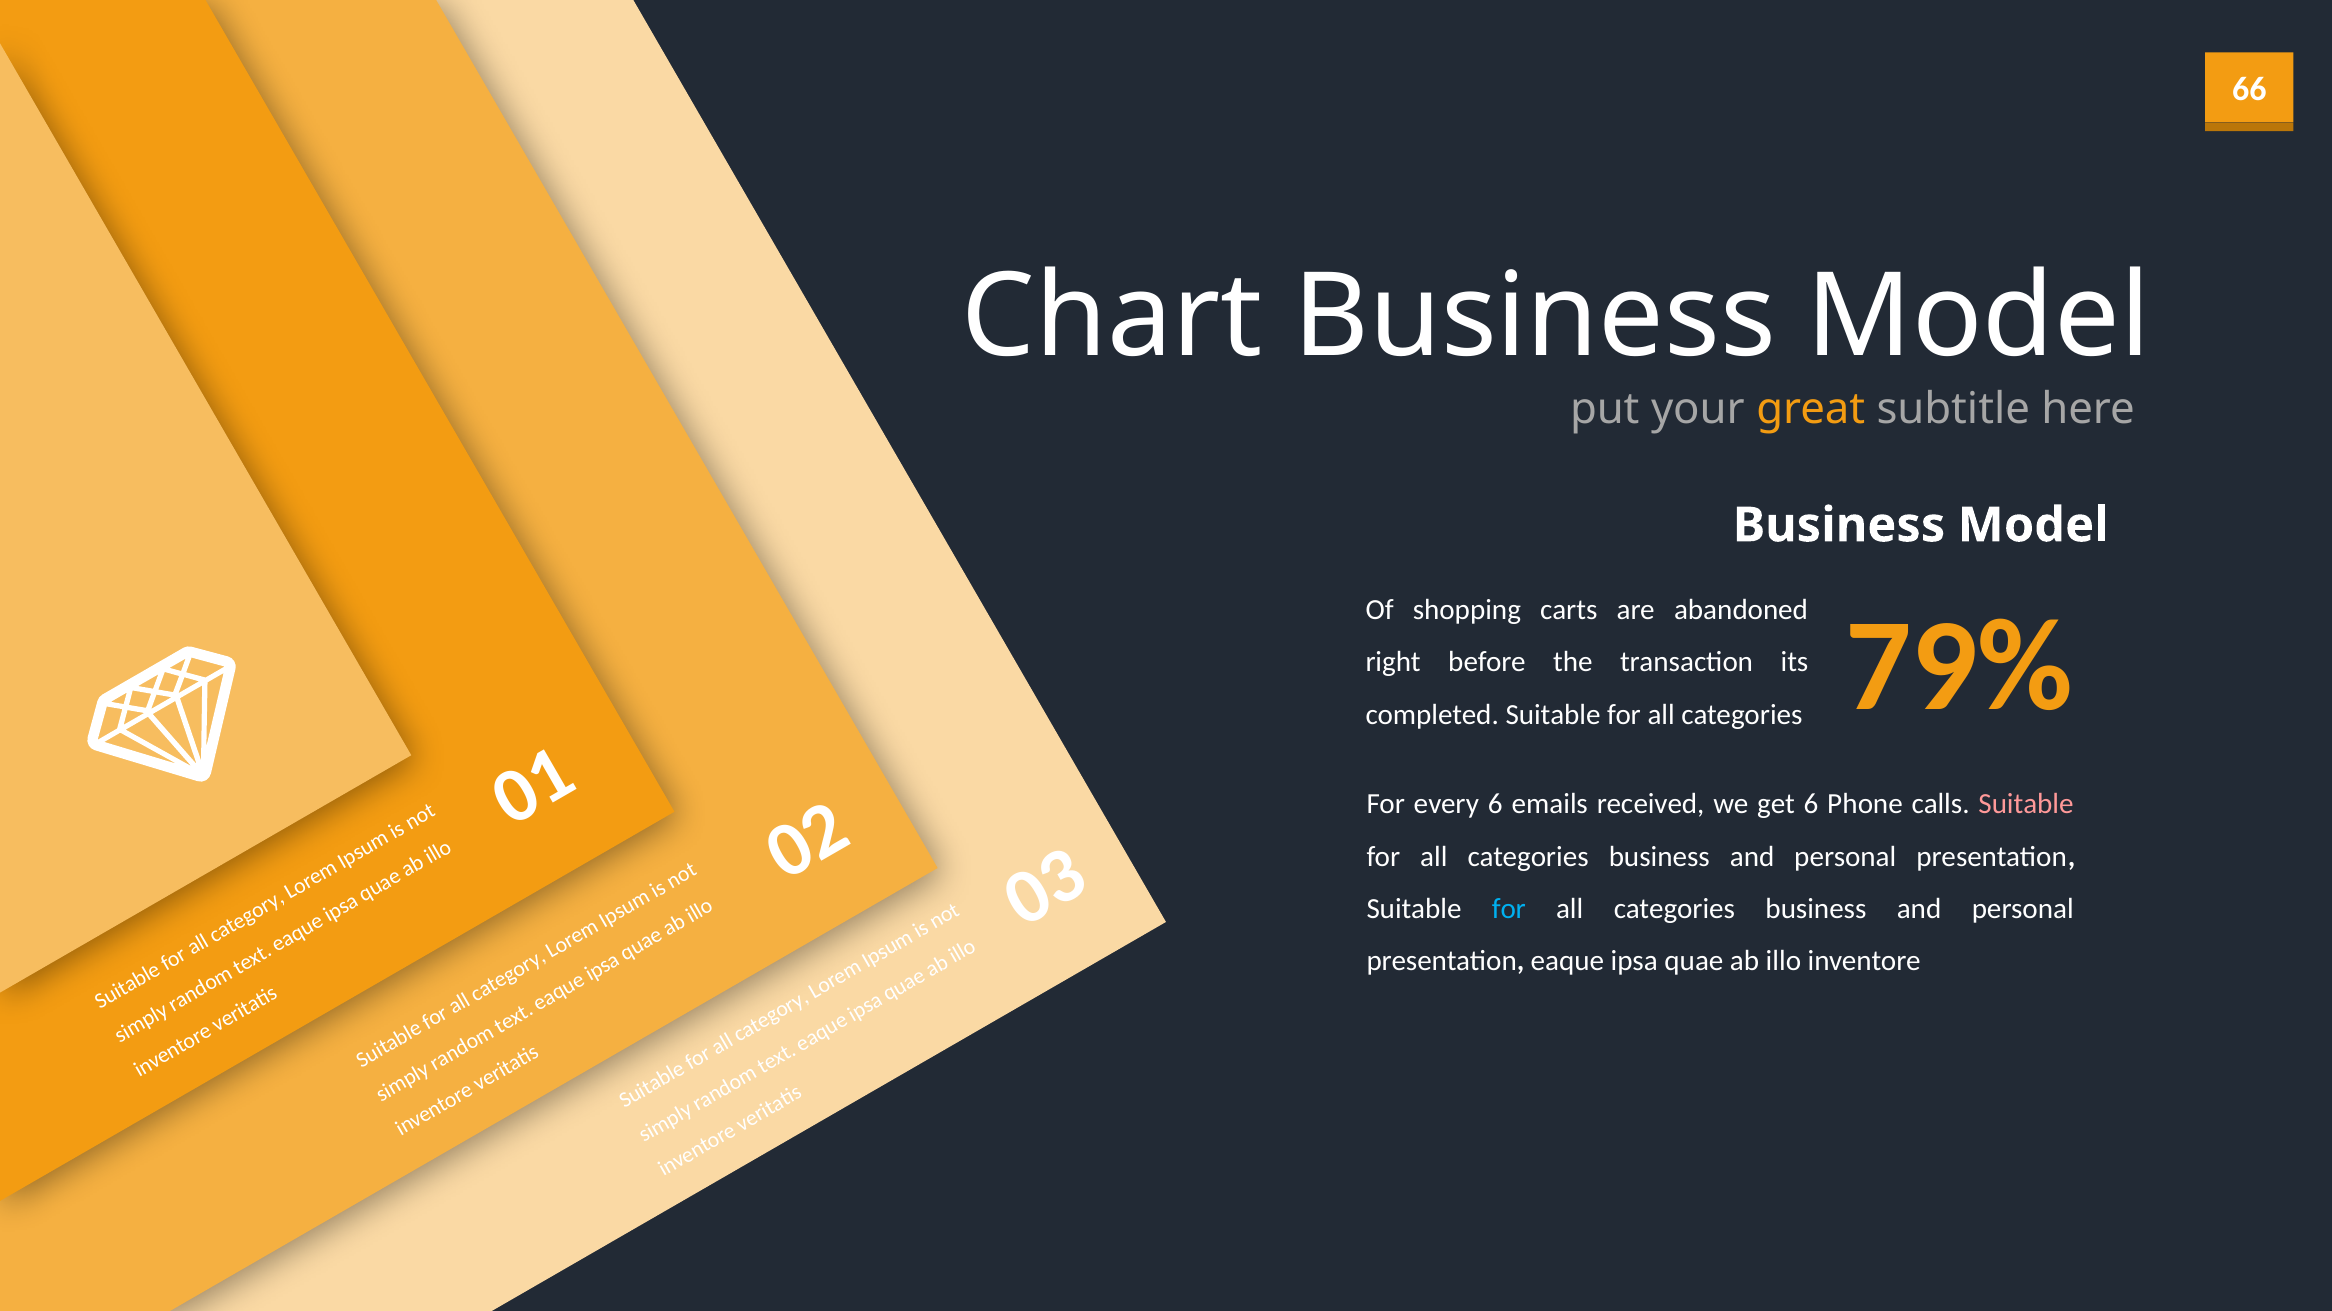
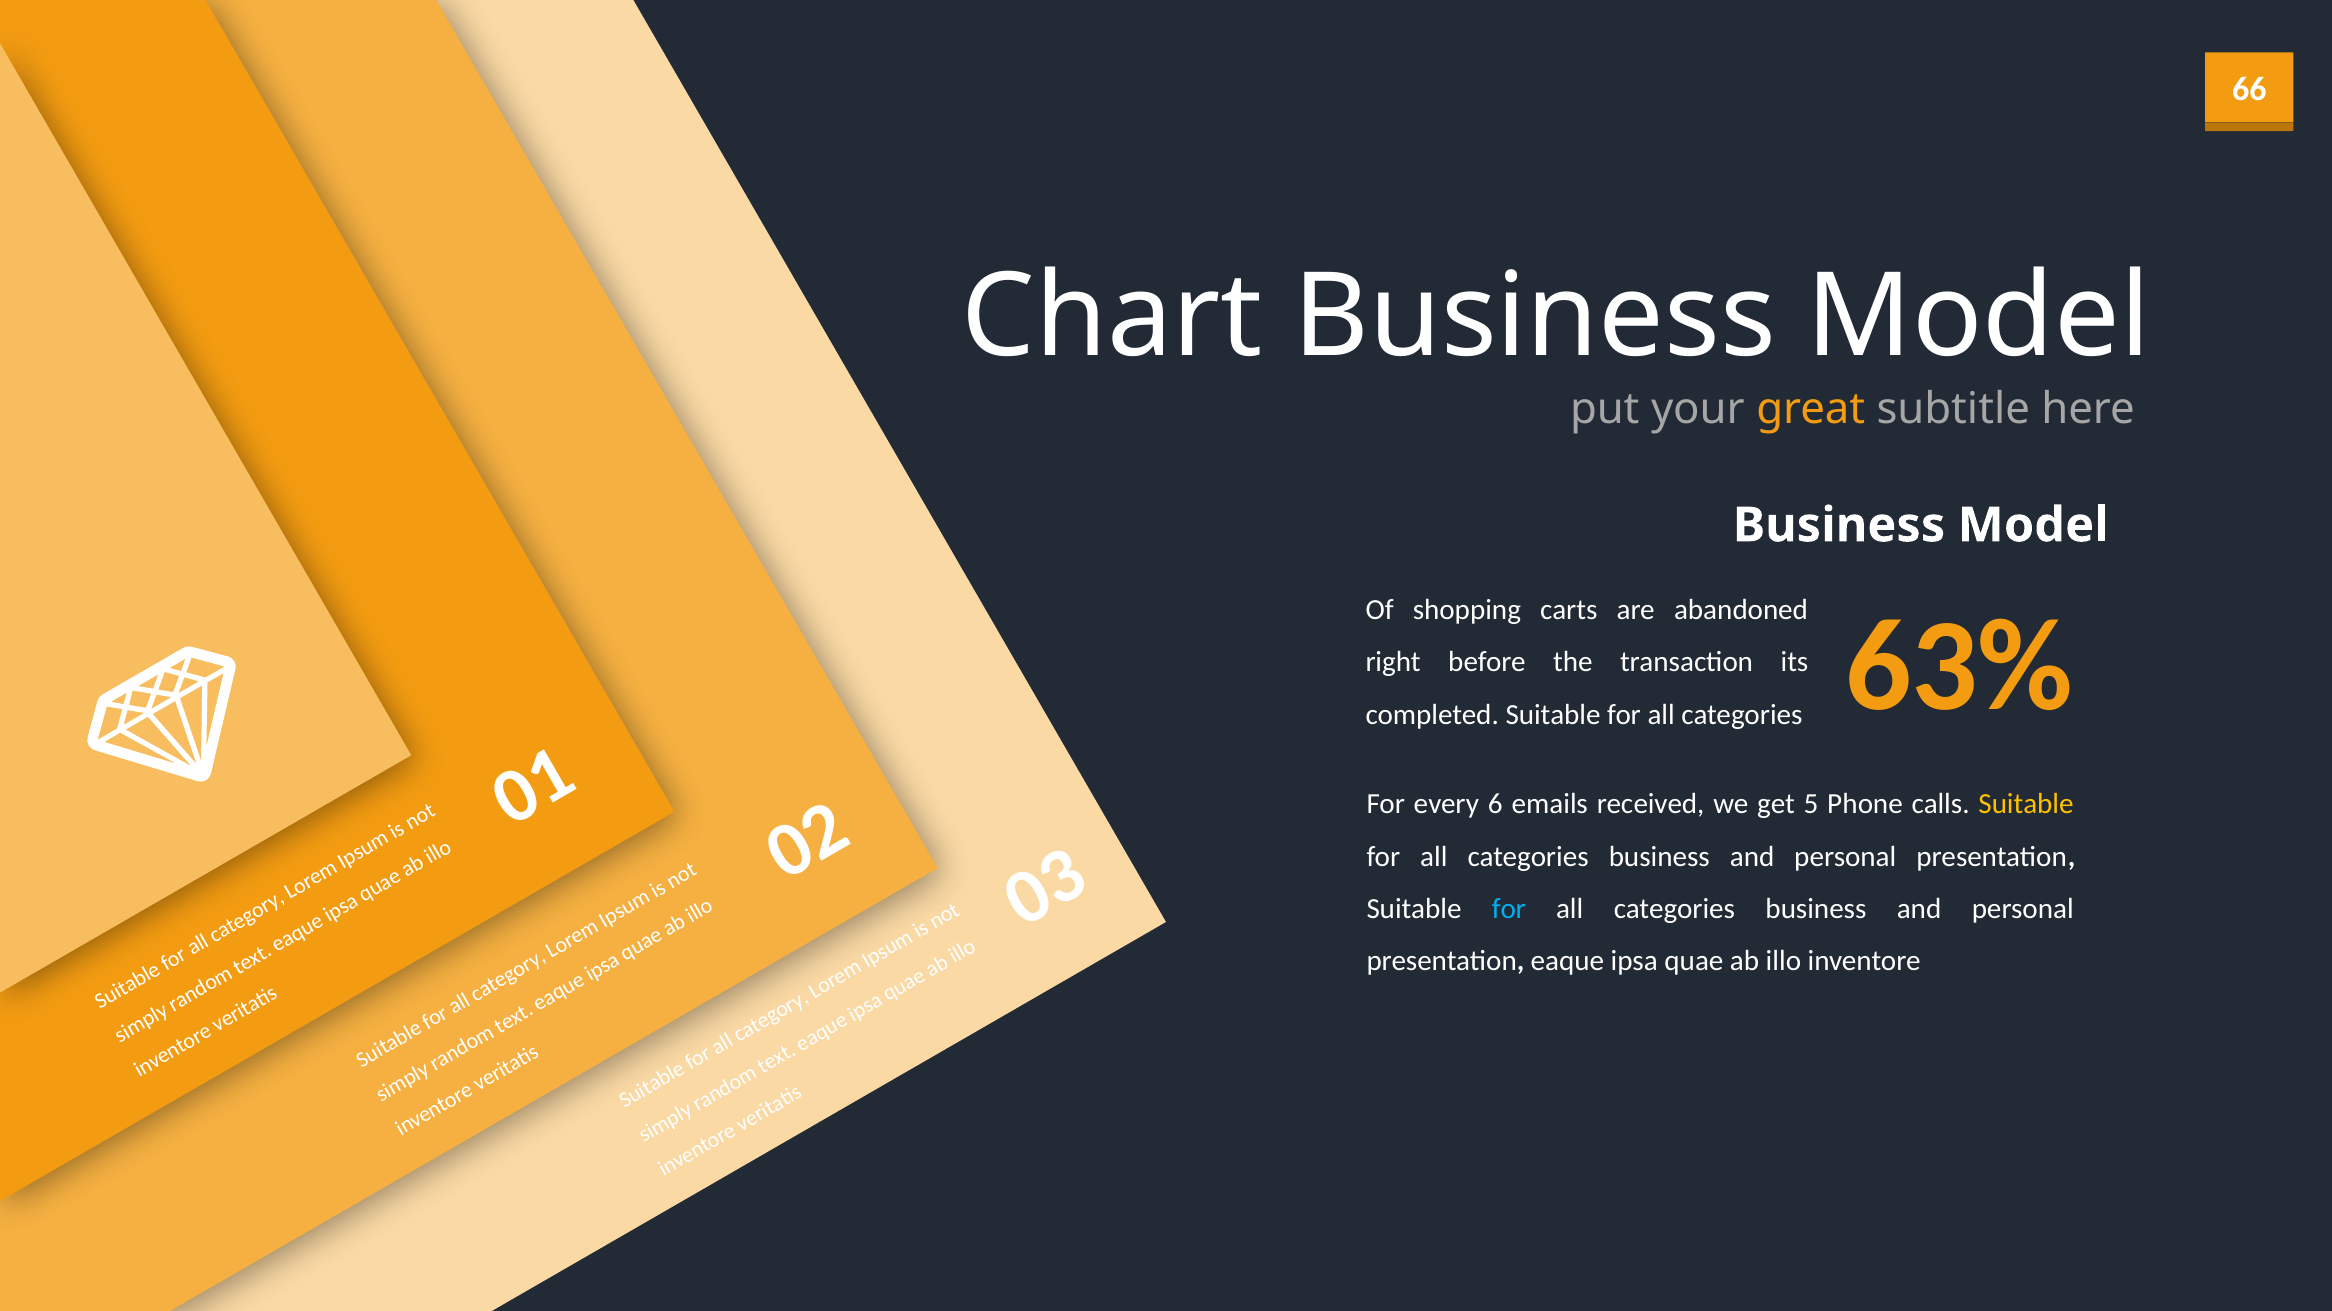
79%: 79% -> 63%
get 6: 6 -> 5
Suitable at (2026, 804) colour: pink -> yellow
